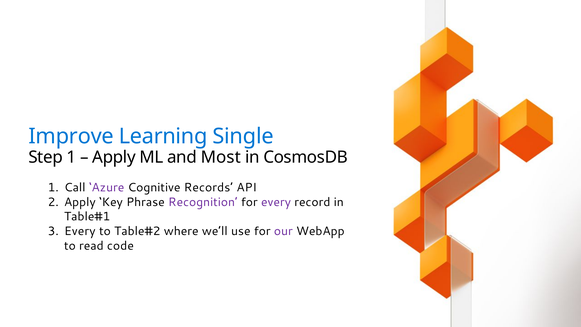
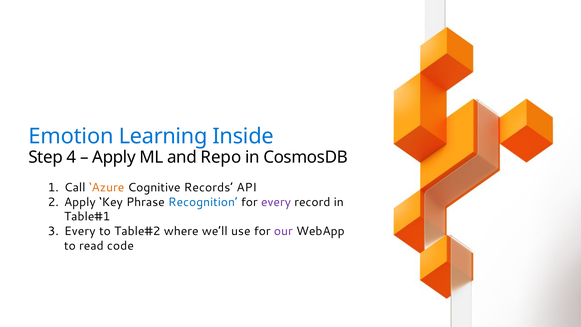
Improve: Improve -> Emotion
Single: Single -> Inside
Step 1: 1 -> 4
Most: Most -> Repo
Azure colour: purple -> orange
Recognition colour: purple -> blue
